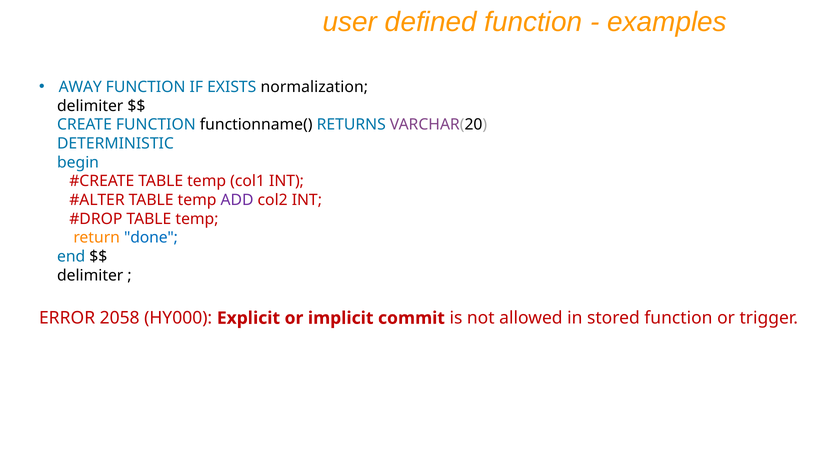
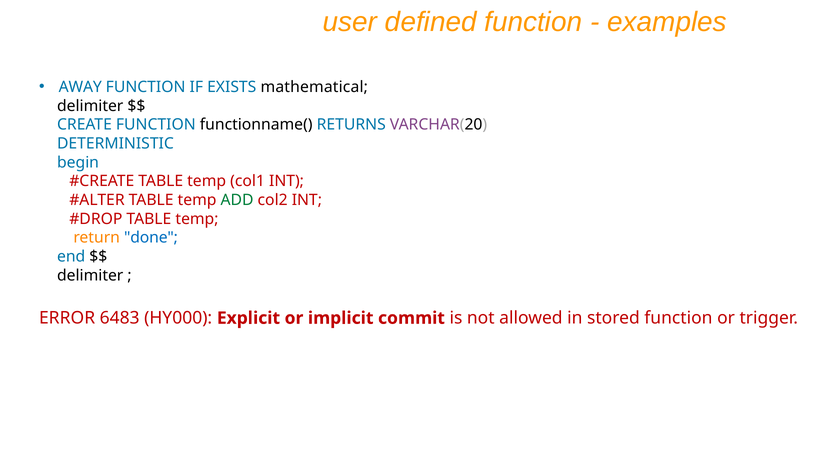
normalization: normalization -> mathematical
ADD colour: purple -> green
2058: 2058 -> 6483
